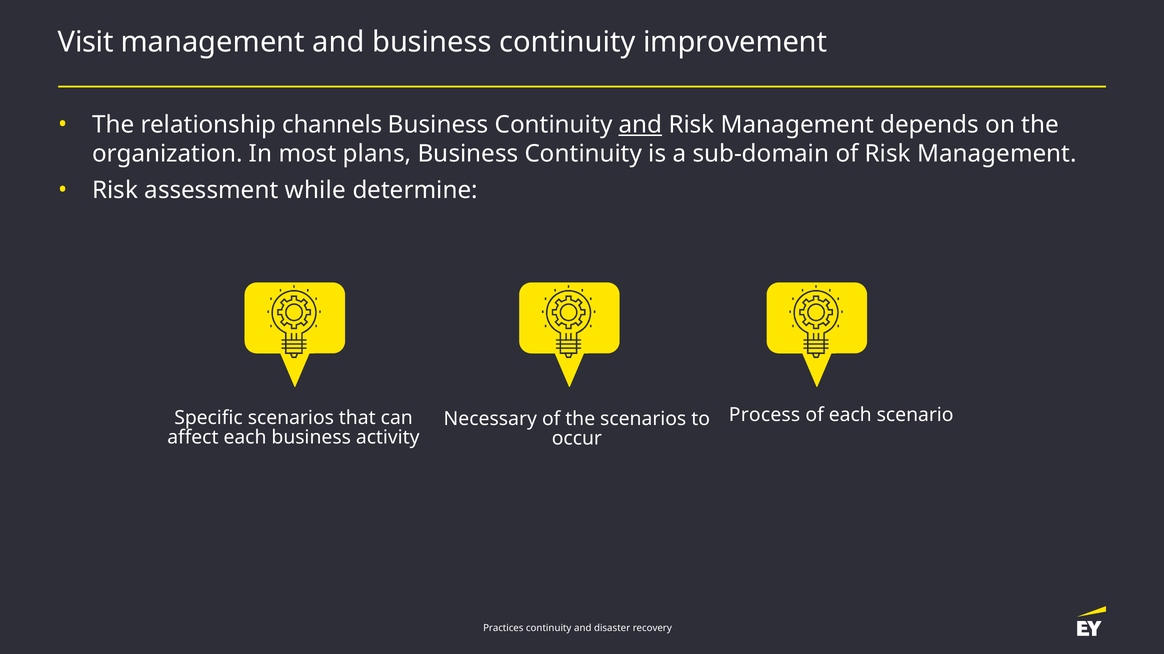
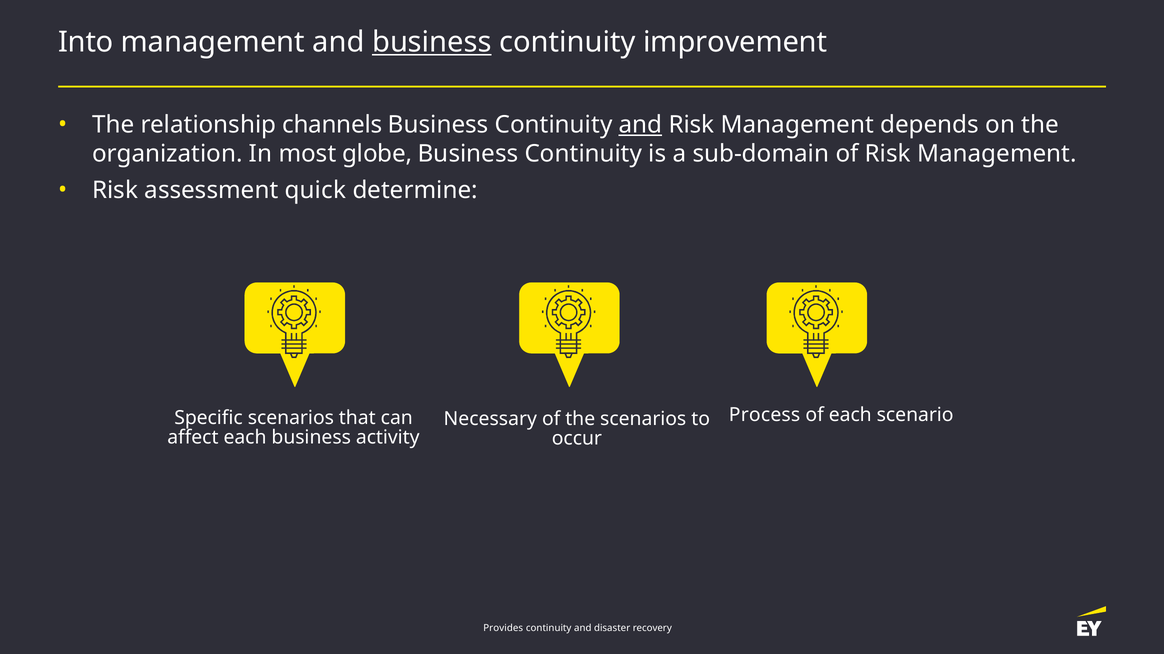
Visit: Visit -> Into
business at (432, 42) underline: none -> present
plans: plans -> globe
while: while -> quick
Practices: Practices -> Provides
